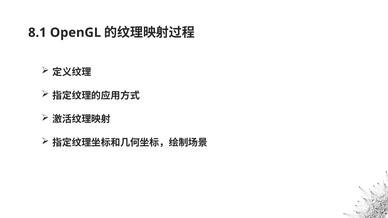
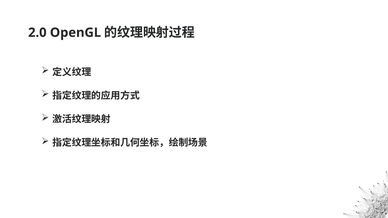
8.1: 8.1 -> 2.0
